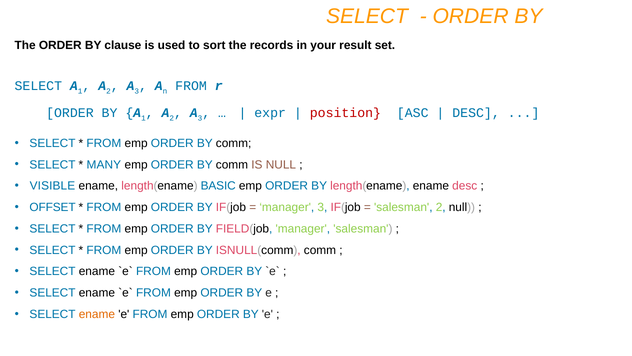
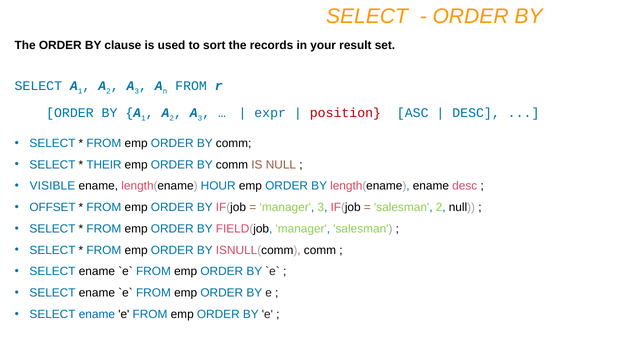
MANY: MANY -> THEIR
BASIC: BASIC -> HOUR
ename at (97, 314) colour: orange -> blue
